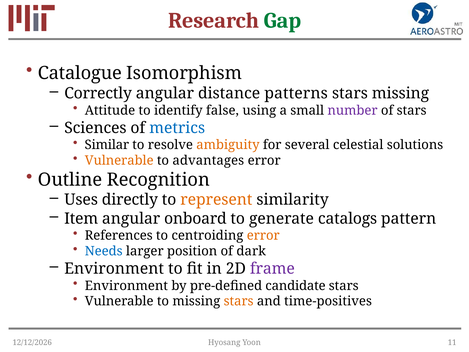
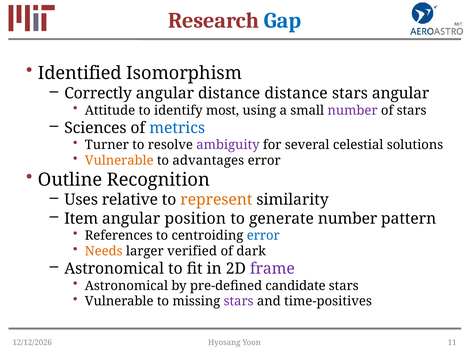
Gap colour: green -> blue
Catalogue: Catalogue -> Identified
distance patterns: patterns -> distance
stars missing: missing -> angular
false: false -> most
Similar: Similar -> Turner
ambiguity colour: orange -> purple
directly: directly -> relative
onboard: onboard -> position
generate catalogs: catalogs -> number
error at (263, 235) colour: orange -> blue
Needs colour: blue -> orange
position: position -> verified
Environment at (114, 268): Environment -> Astronomical
Environment at (126, 285): Environment -> Astronomical
stars at (239, 301) colour: orange -> purple
